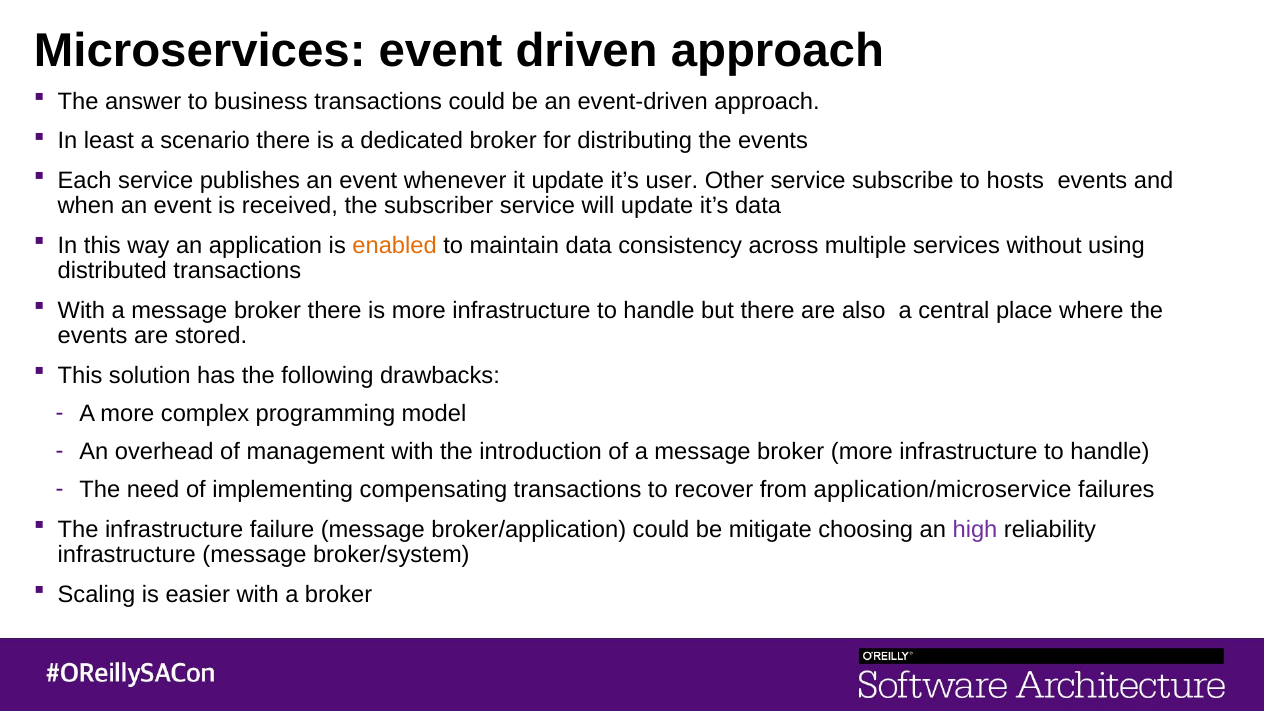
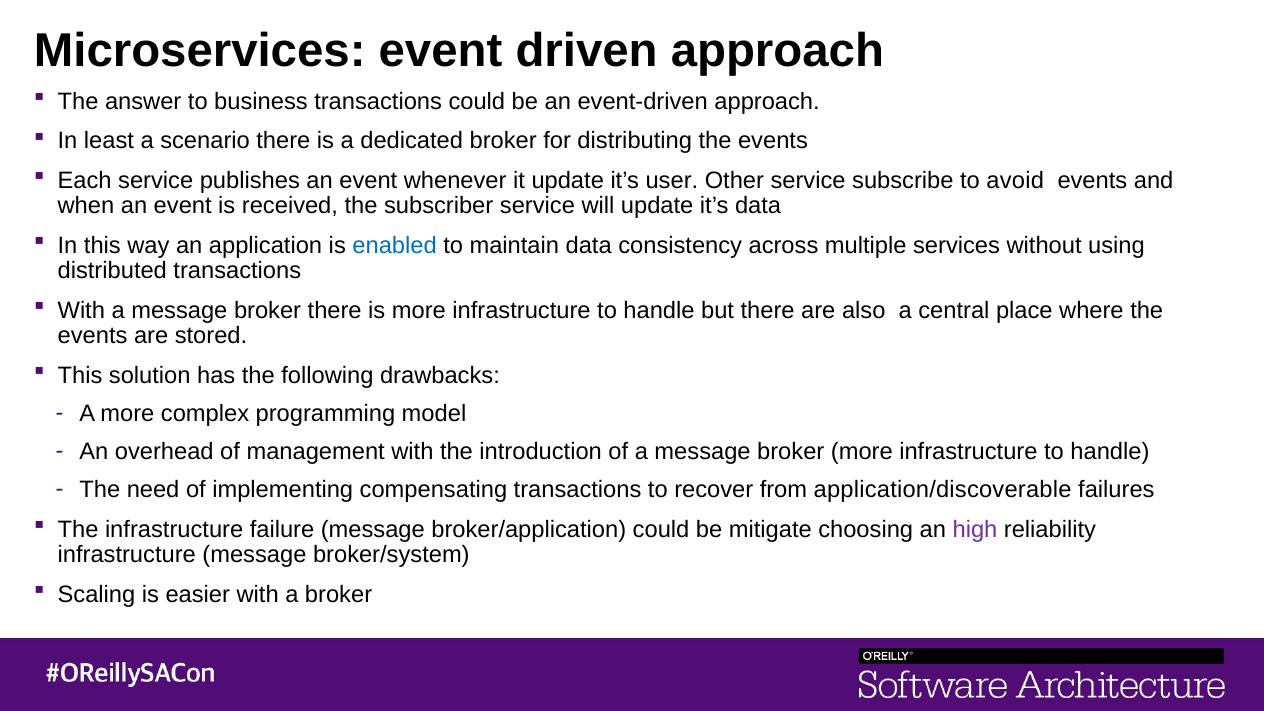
hosts: hosts -> avoid
enabled colour: orange -> blue
application/microservice: application/microservice -> application/discoverable
